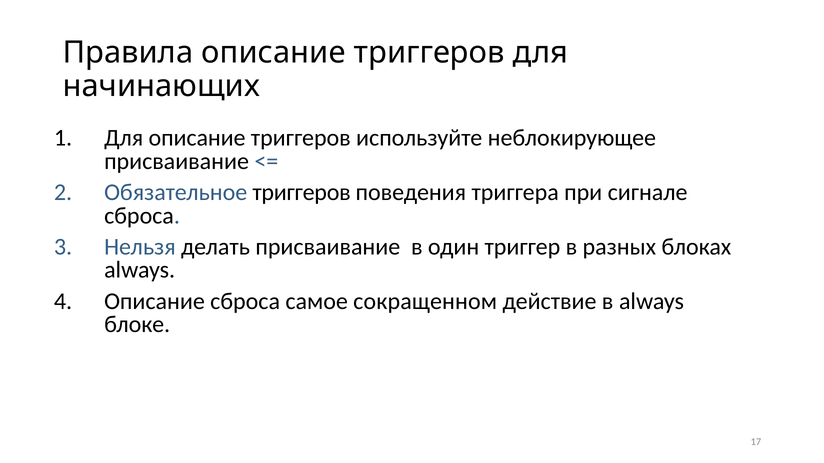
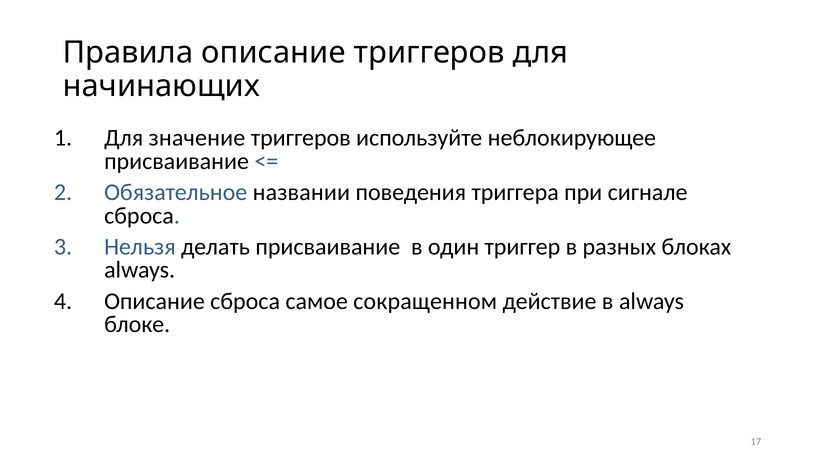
Для описание: описание -> значение
Обязательное триггеров: триггеров -> названии
